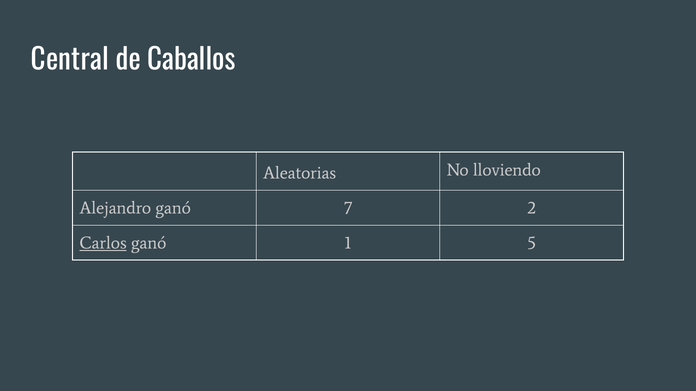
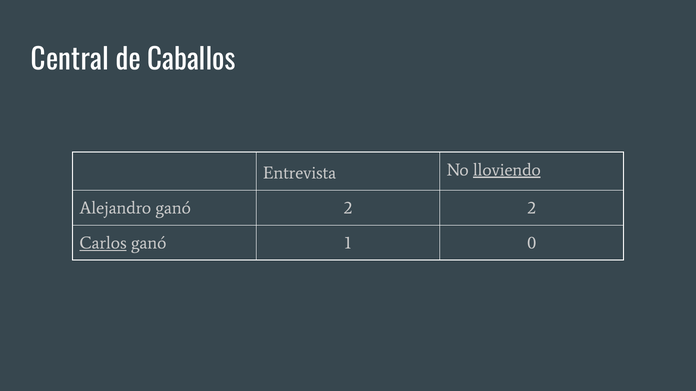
Aleatorias: Aleatorias -> Entrevista
lloviendo underline: none -> present
ganó 7: 7 -> 2
5: 5 -> 0
